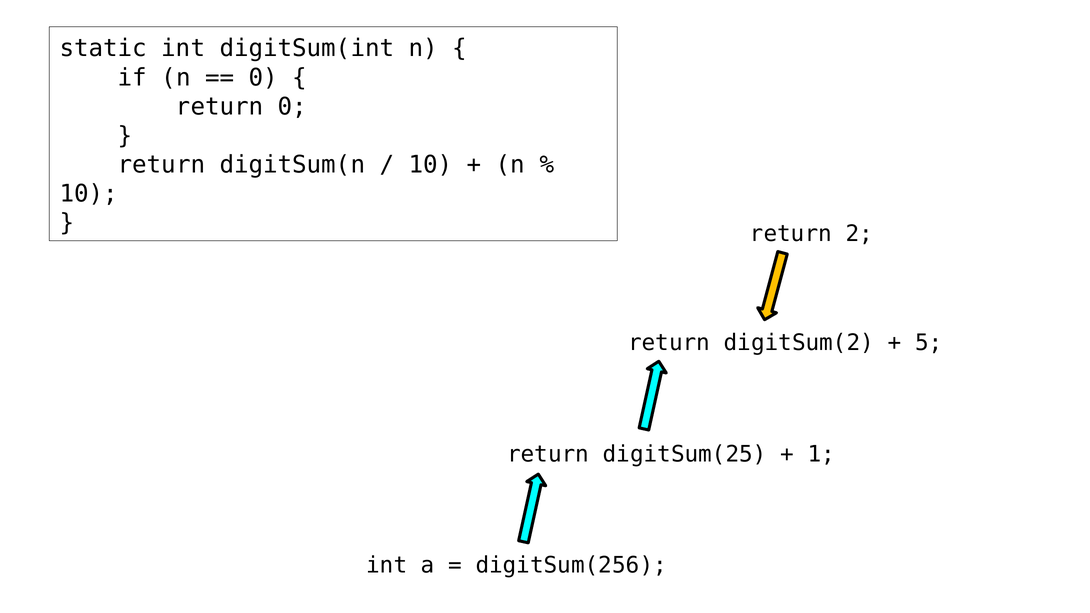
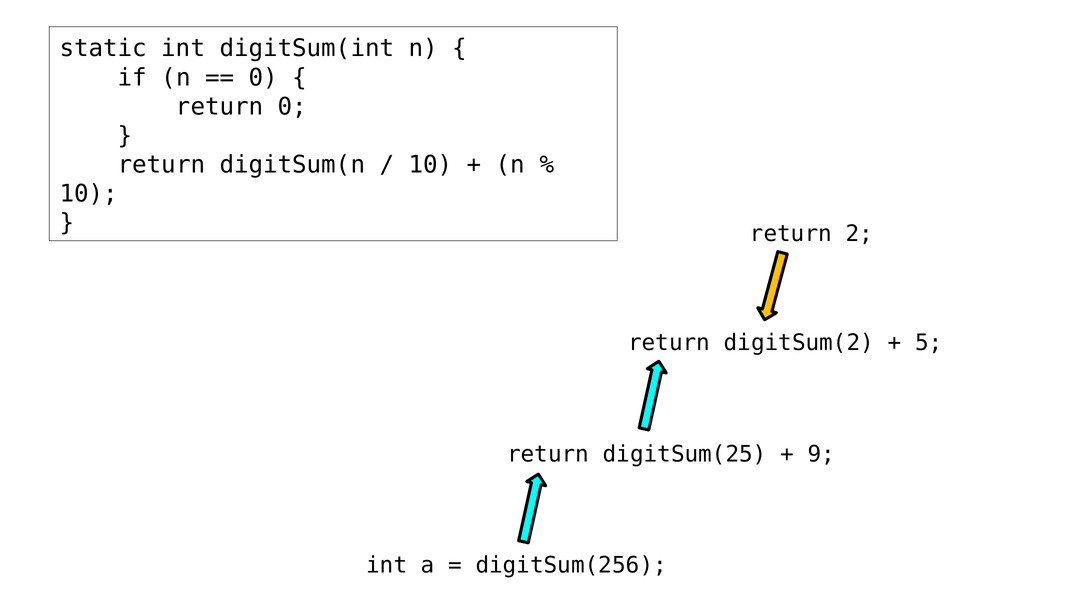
1: 1 -> 9
